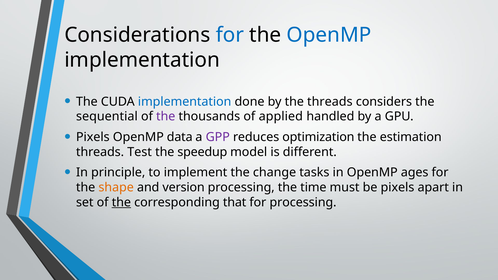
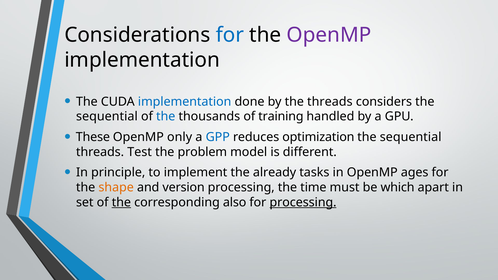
OpenMP at (329, 35) colour: blue -> purple
the at (166, 117) colour: purple -> blue
applied: applied -> training
Pixels at (93, 137): Pixels -> These
data: data -> only
GPP colour: purple -> blue
estimation at (411, 137): estimation -> sequential
speedup: speedup -> problem
change: change -> already
be pixels: pixels -> which
that: that -> also
processing at (303, 202) underline: none -> present
